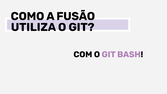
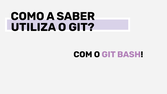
FUSÃO: FUSÃO -> SABER
